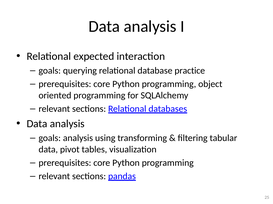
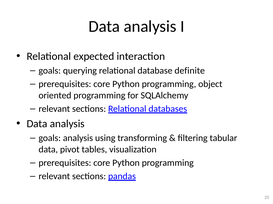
practice: practice -> definite
